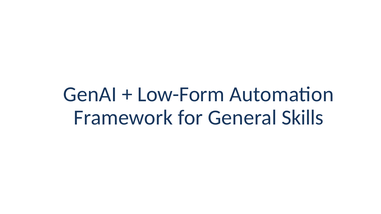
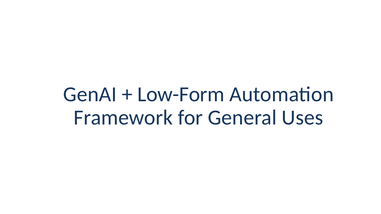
Skills: Skills -> Uses
